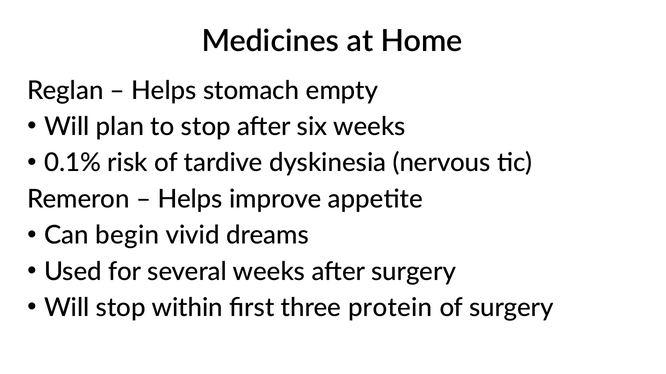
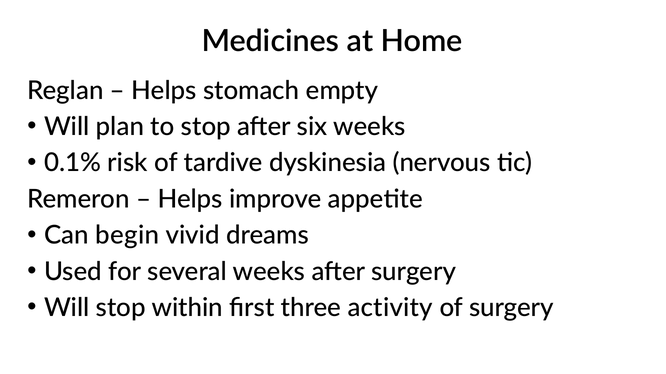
protein: protein -> activity
